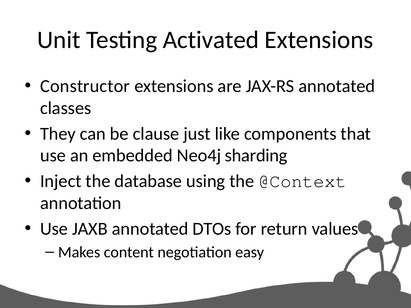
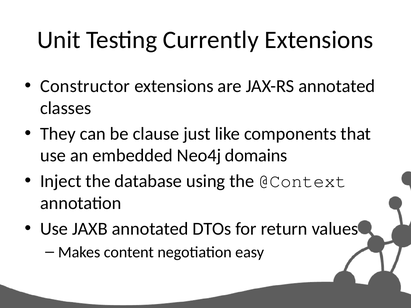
Activated: Activated -> Currently
sharding: sharding -> domains
